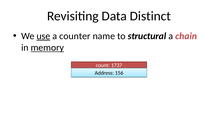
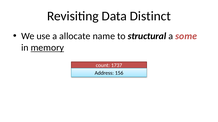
use underline: present -> none
counter: counter -> allocate
chain: chain -> some
